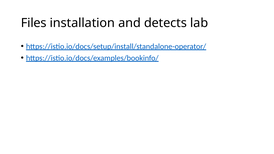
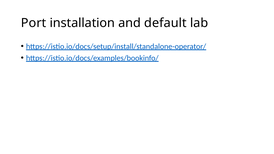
Files: Files -> Port
detects: detects -> default
